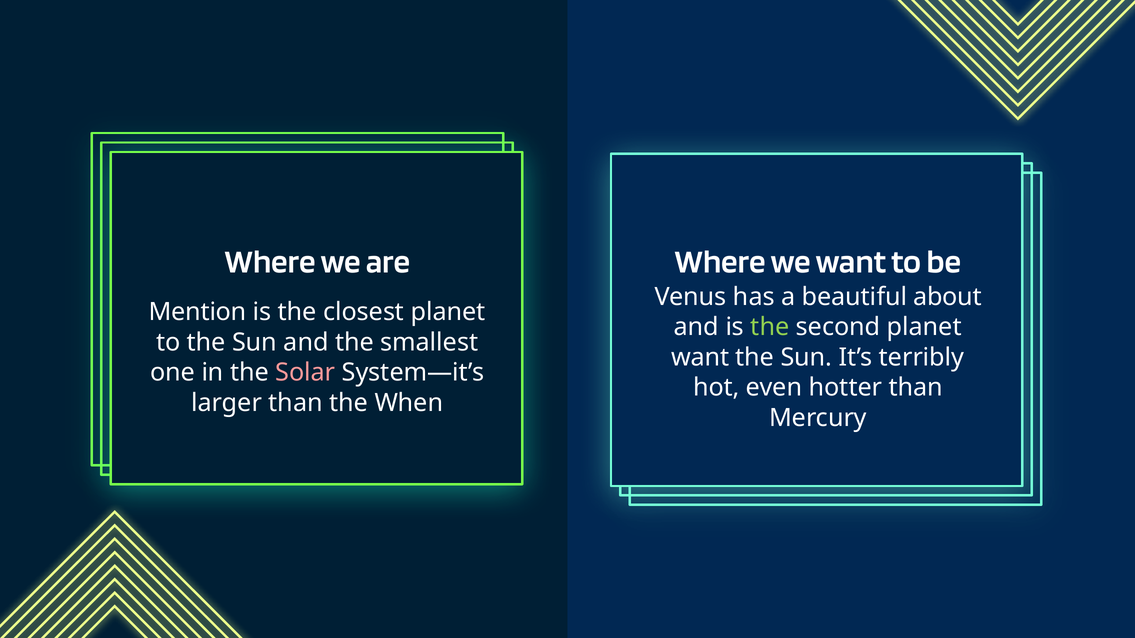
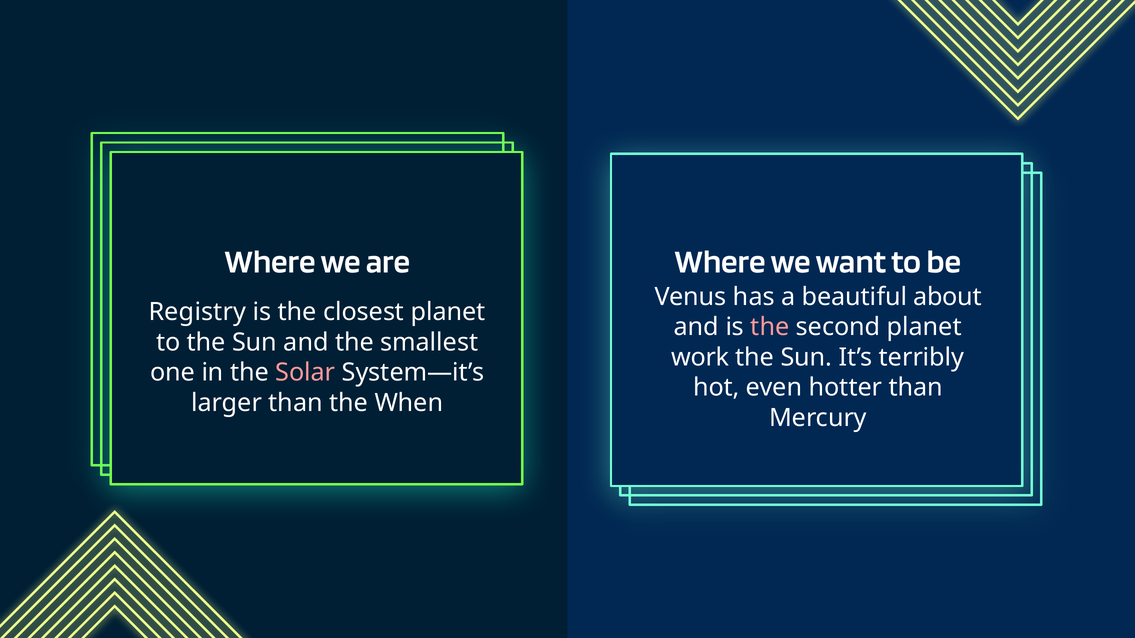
Mention: Mention -> Registry
the at (770, 327) colour: light green -> pink
want at (700, 358): want -> work
